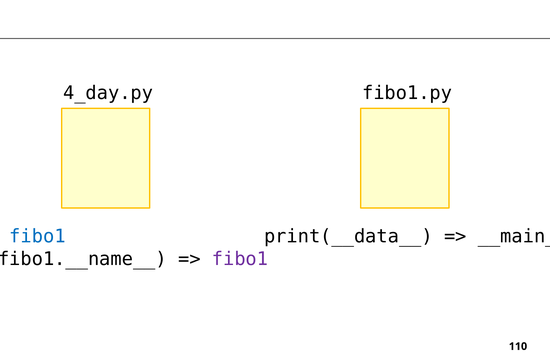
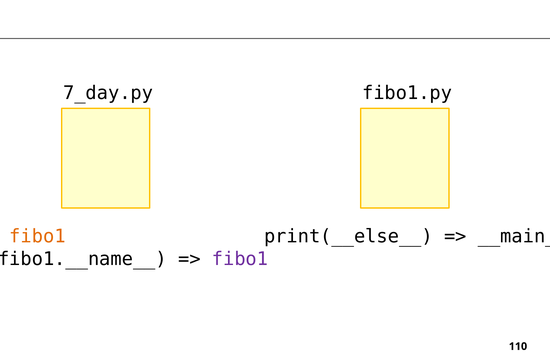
4_day.py: 4_day.py -> 7_day.py
fibo1 at (37, 237) colour: blue -> orange
print(__data__: print(__data__ -> print(__else__
